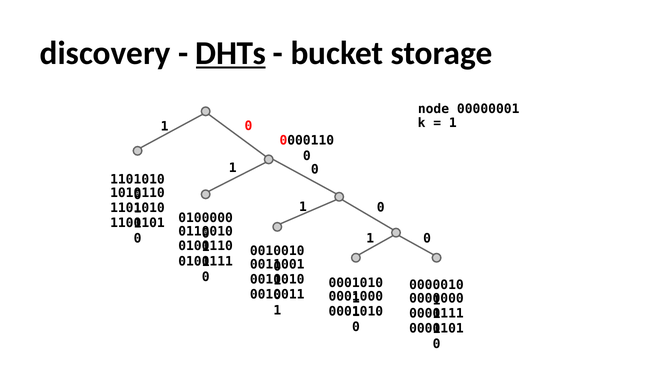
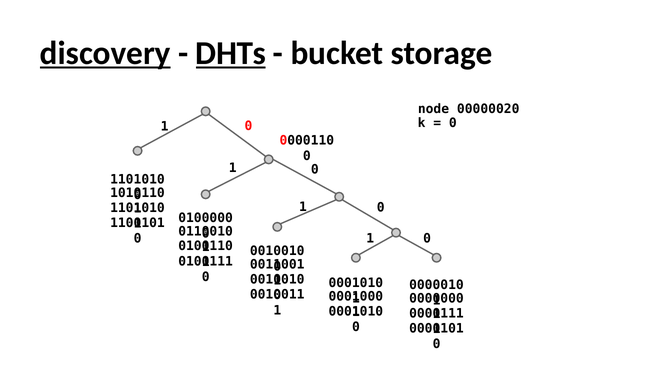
discovery underline: none -> present
00000001: 00000001 -> 00000020
1 at (453, 123): 1 -> 0
